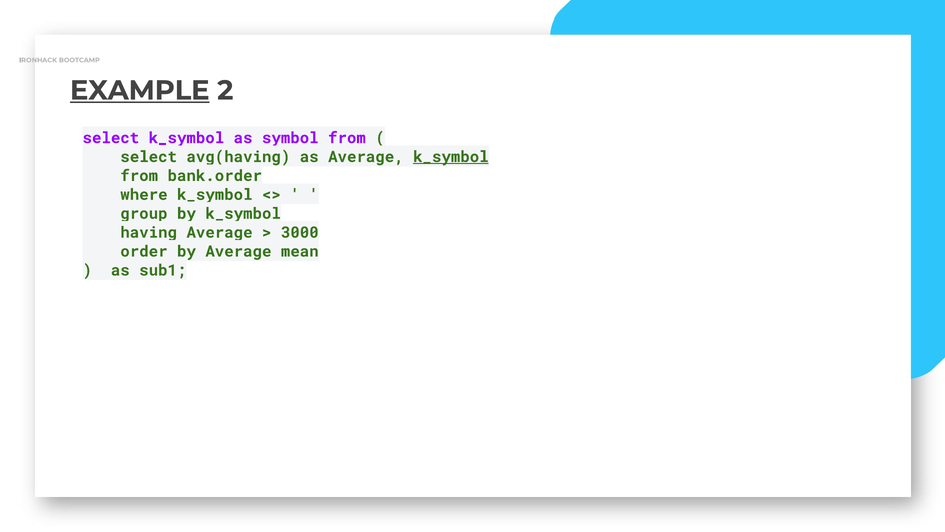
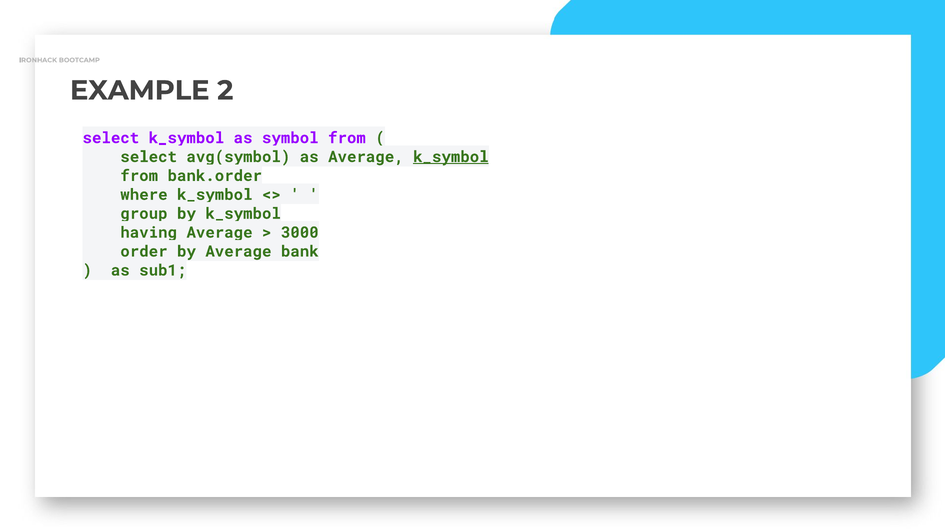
EXAMPLE underline: present -> none
avg(having: avg(having -> avg(symbol
mean: mean -> bank
